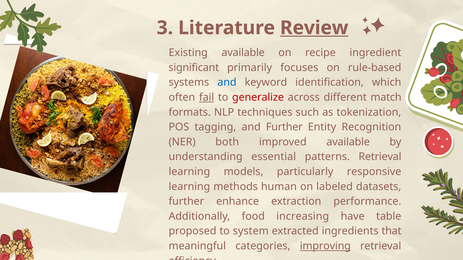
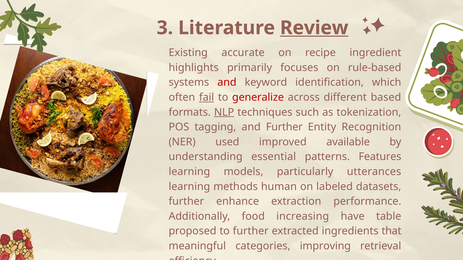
Existing available: available -> accurate
significant: significant -> highlights
and at (227, 83) colour: blue -> red
match: match -> based
NLP underline: none -> present
both: both -> used
patterns Retrieval: Retrieval -> Features
responsive: responsive -> utterances
to system: system -> further
improving underline: present -> none
